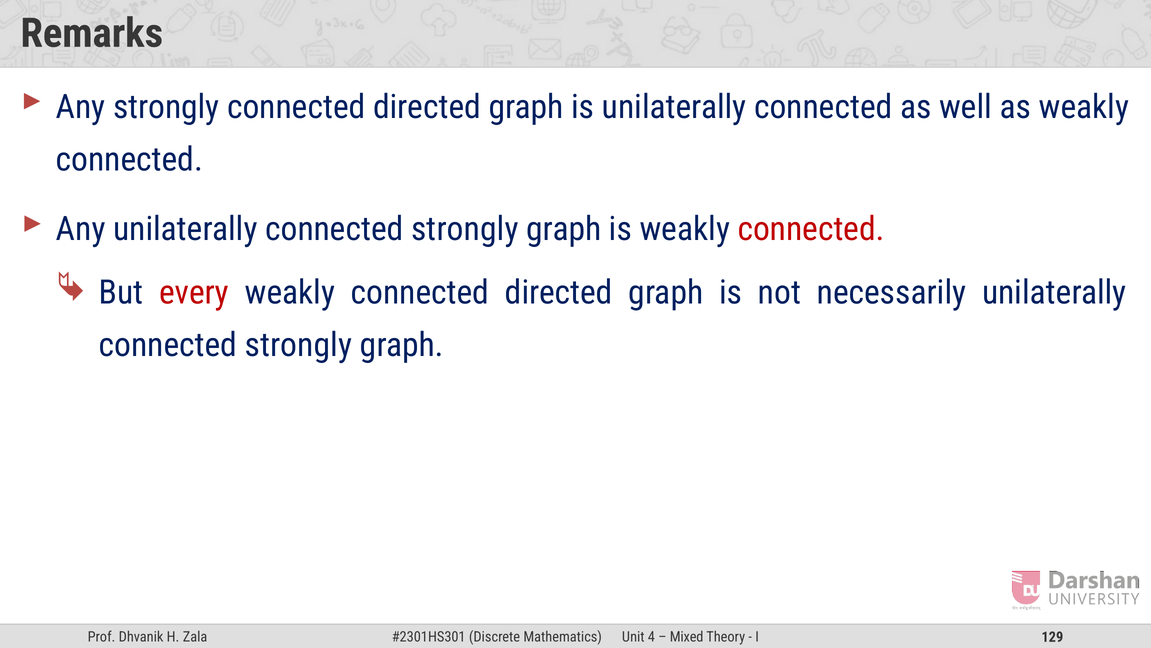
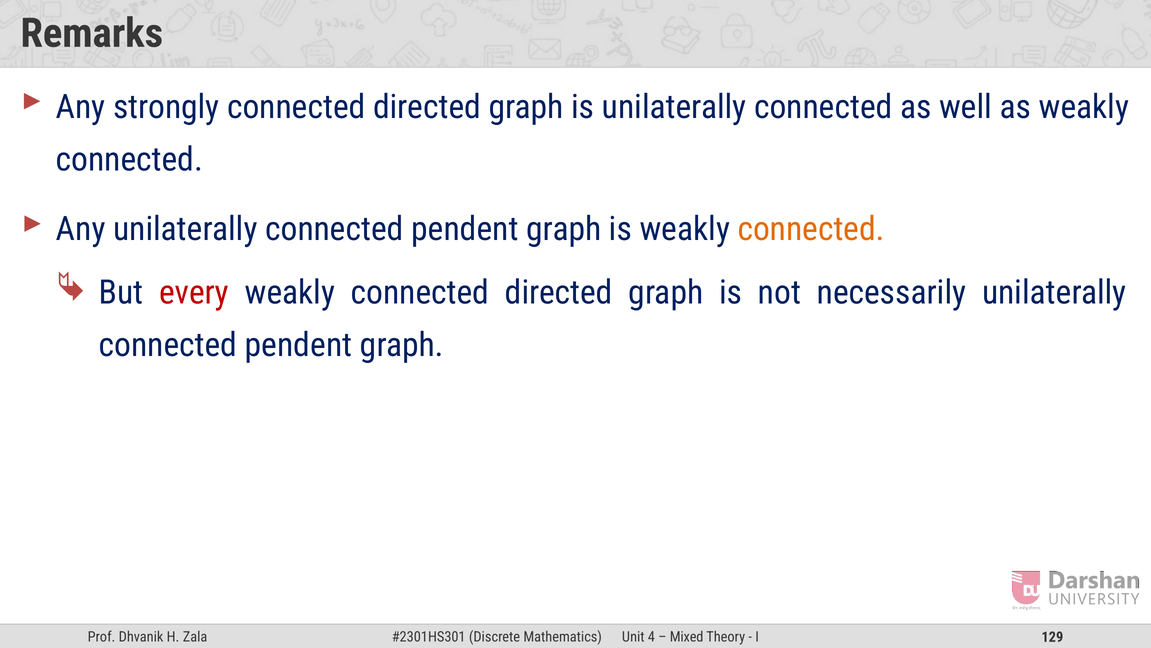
Any unilaterally connected strongly: strongly -> pendent
connected at (811, 229) colour: red -> orange
strongly at (298, 345): strongly -> pendent
